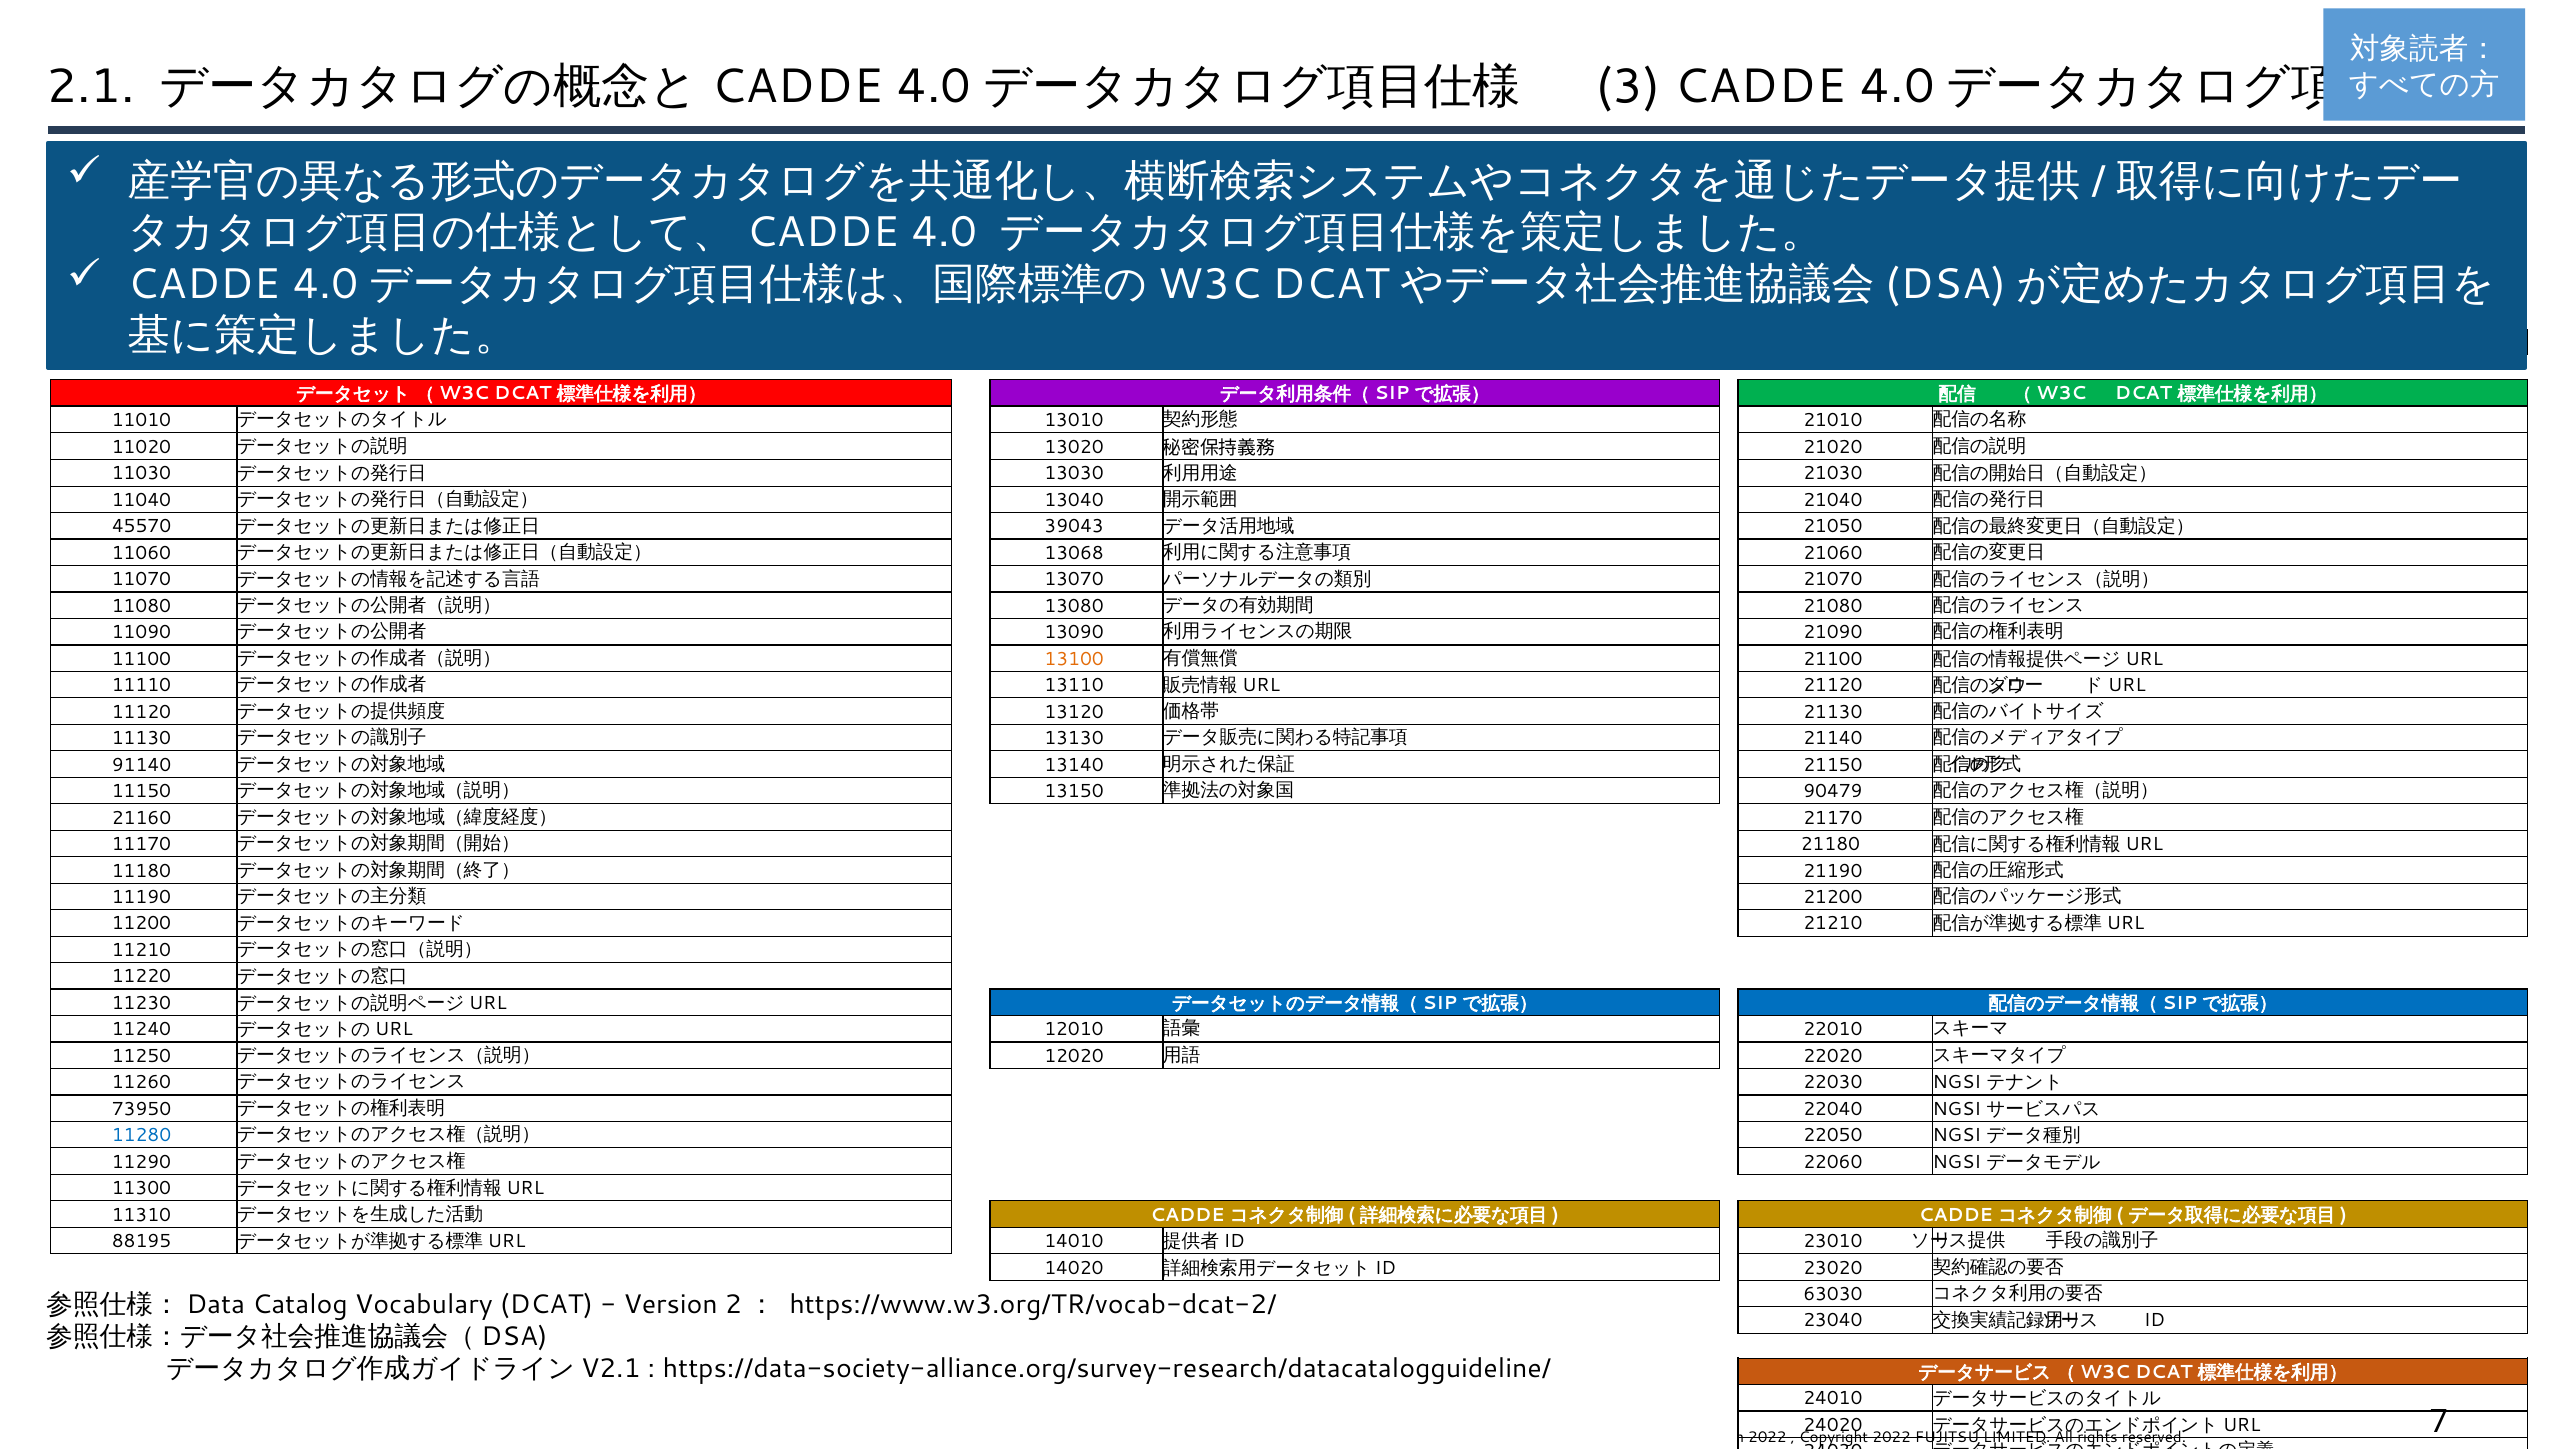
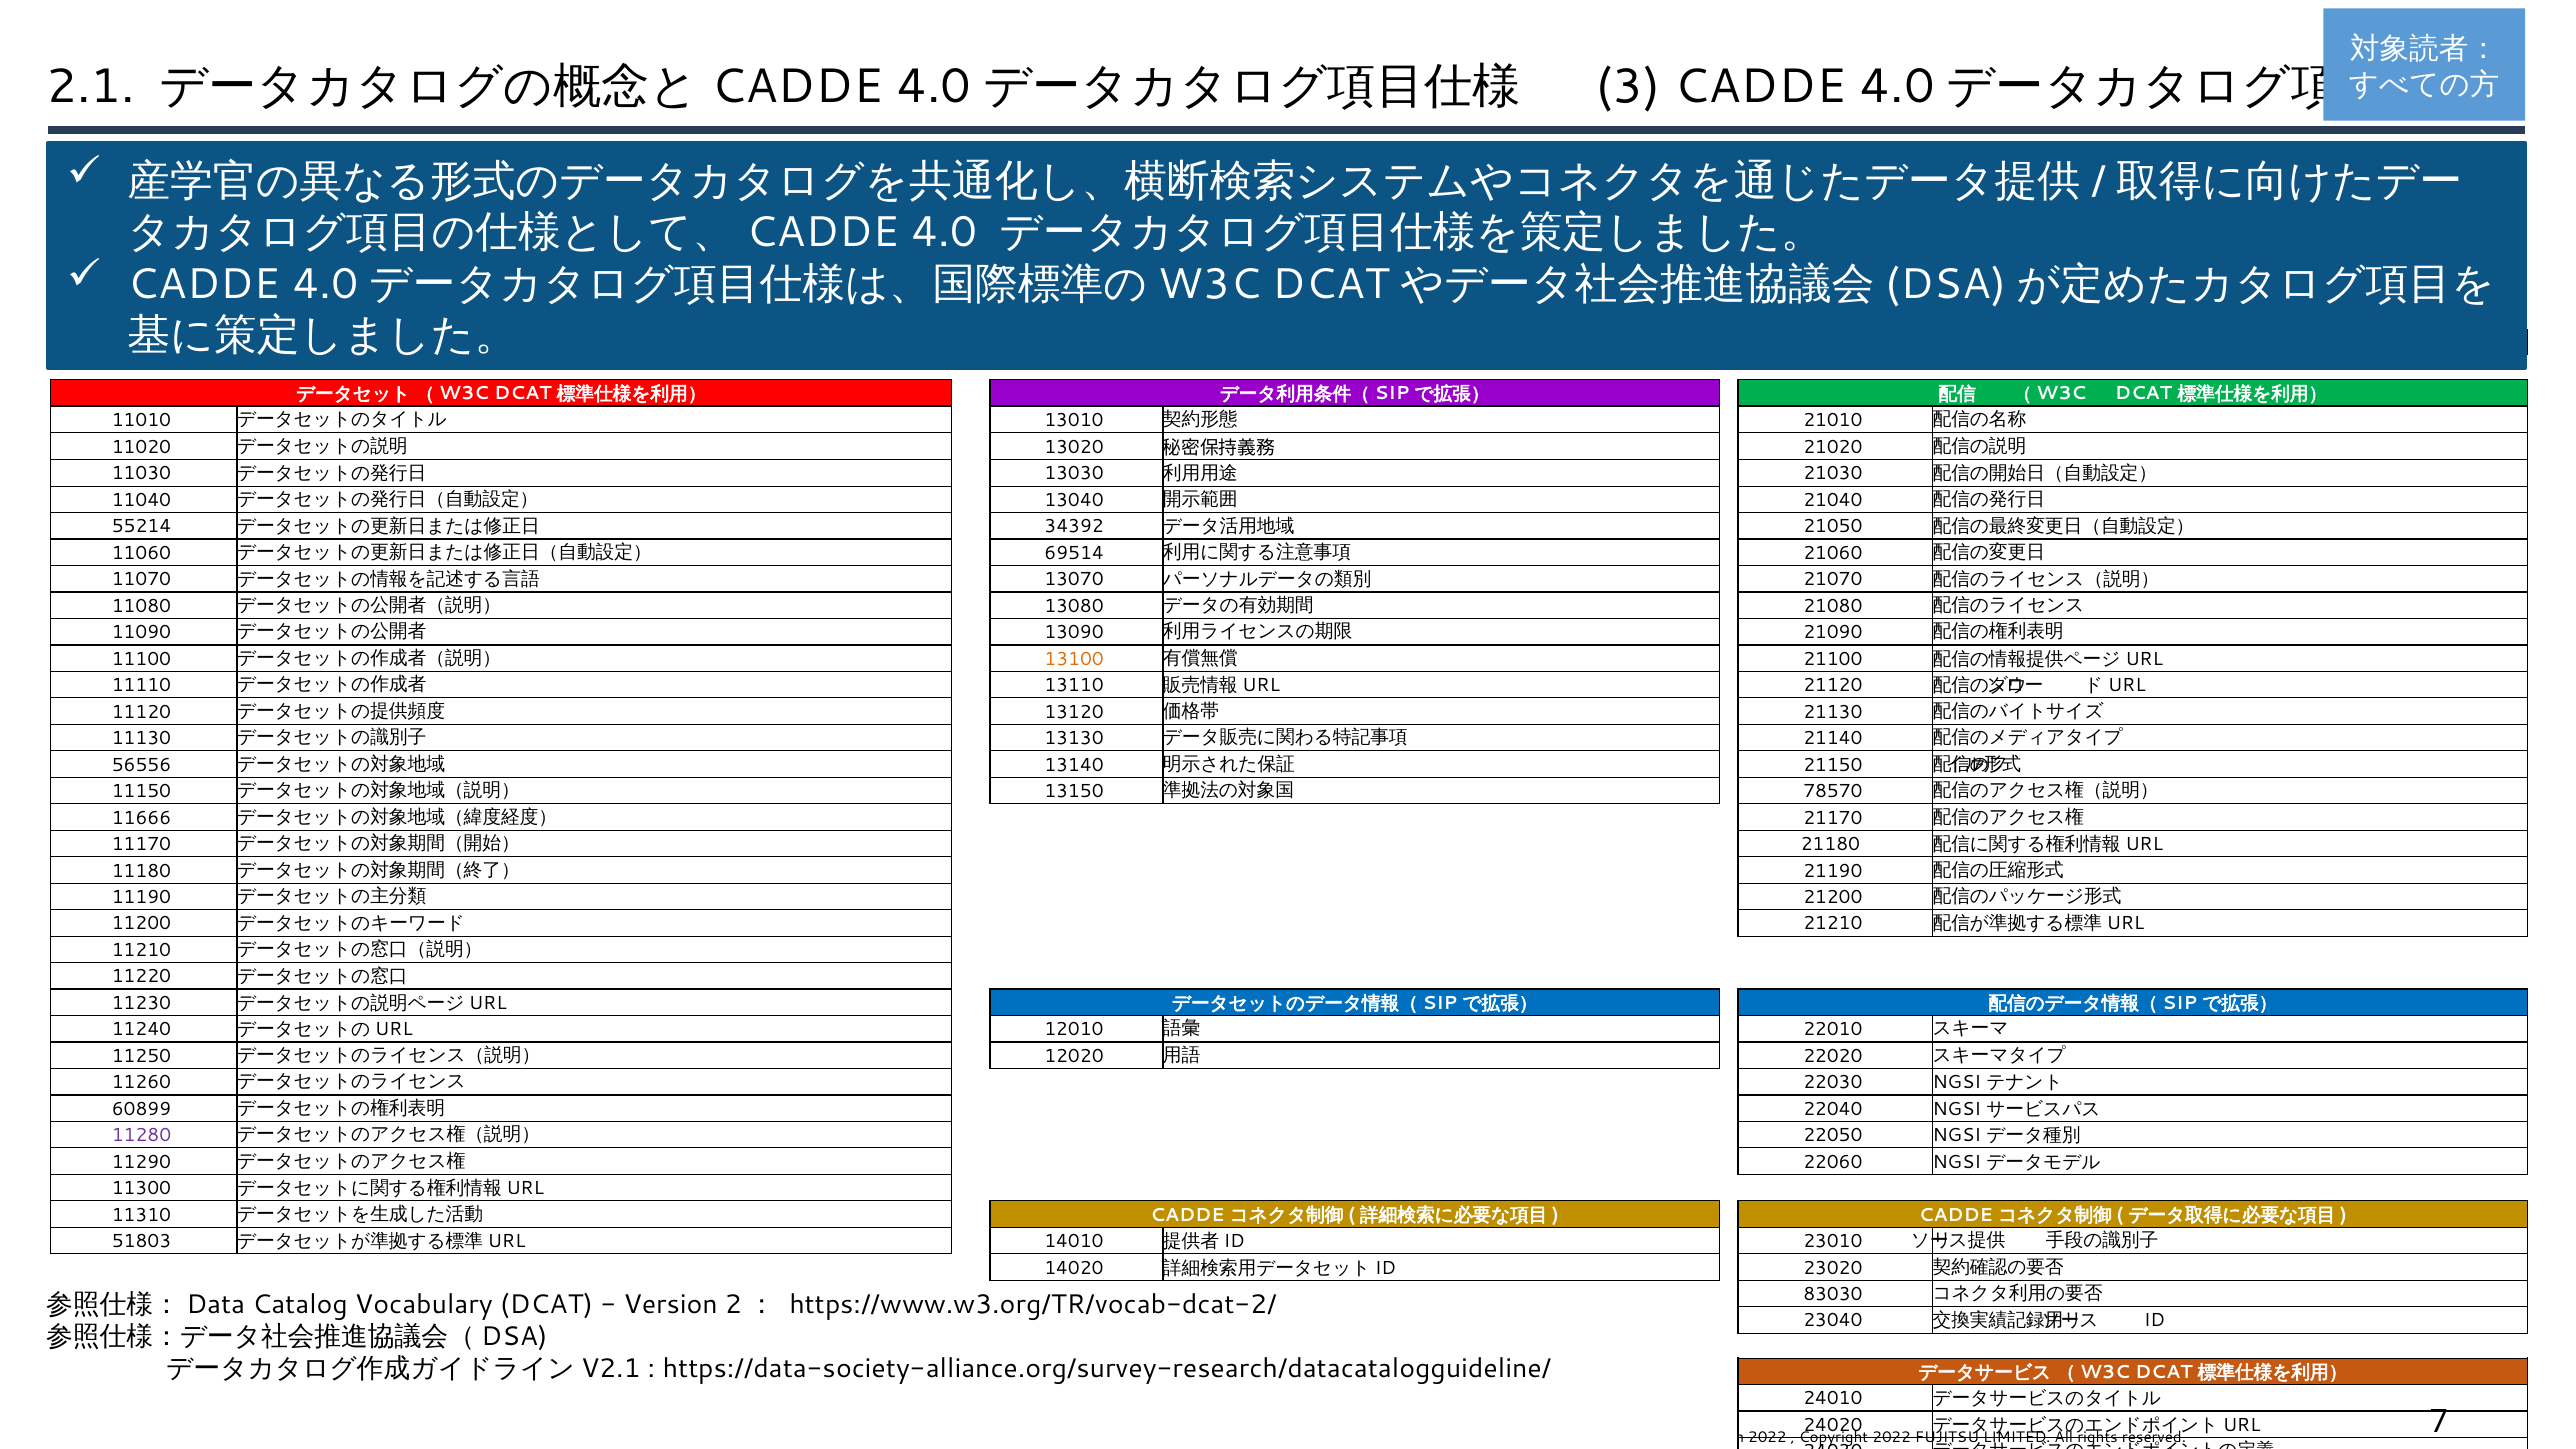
45570: 45570 -> 55214
39043: 39043 -> 34392
13068: 13068 -> 69514
91140: 91140 -> 56556
90479: 90479 -> 78570
21160: 21160 -> 11666
73950: 73950 -> 60899
11280 colour: blue -> purple
88195: 88195 -> 51803
63030: 63030 -> 83030
